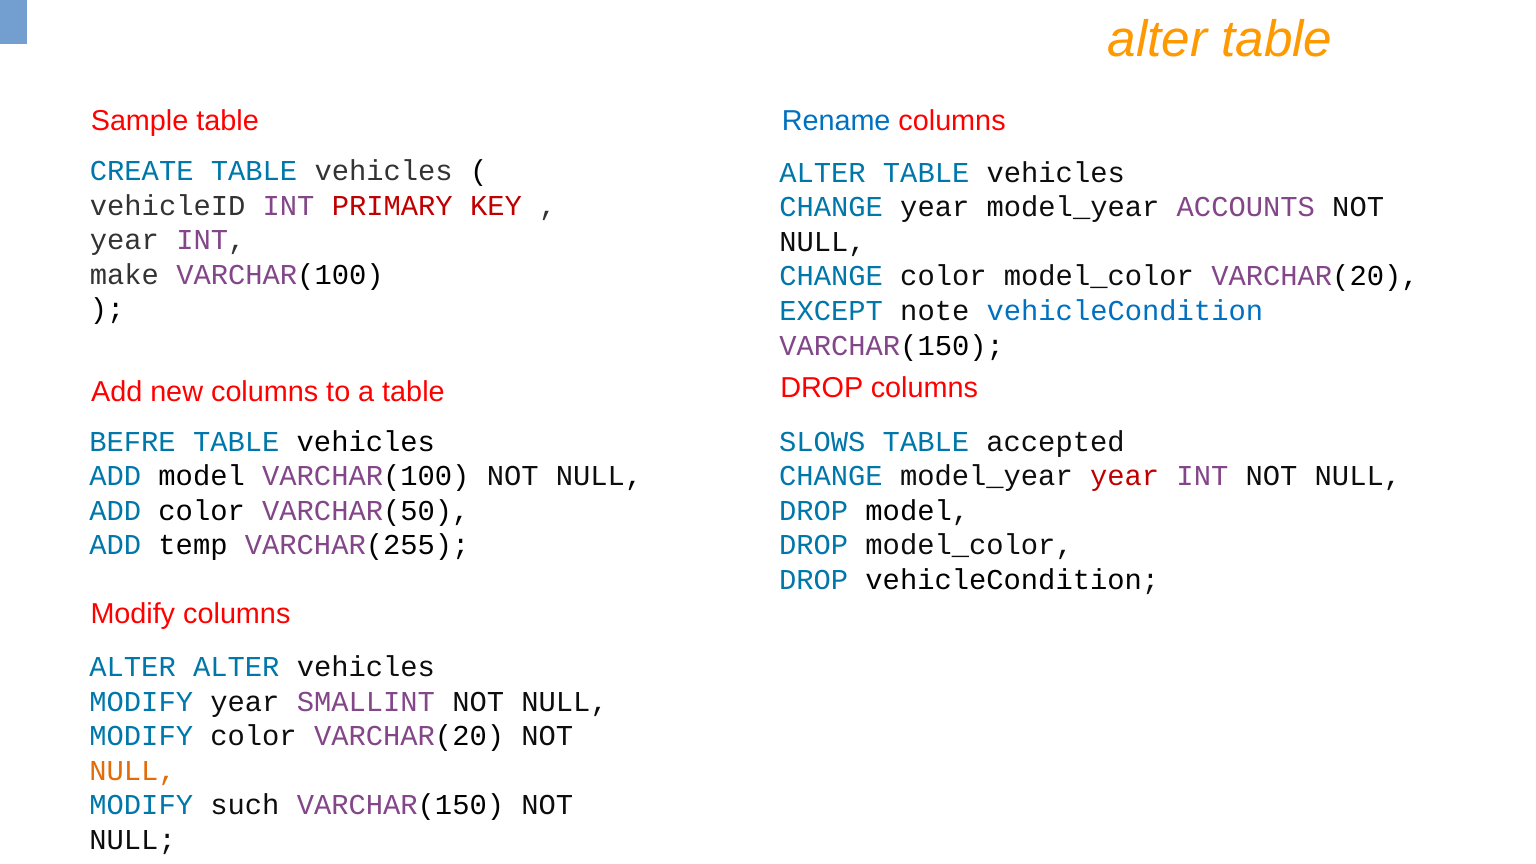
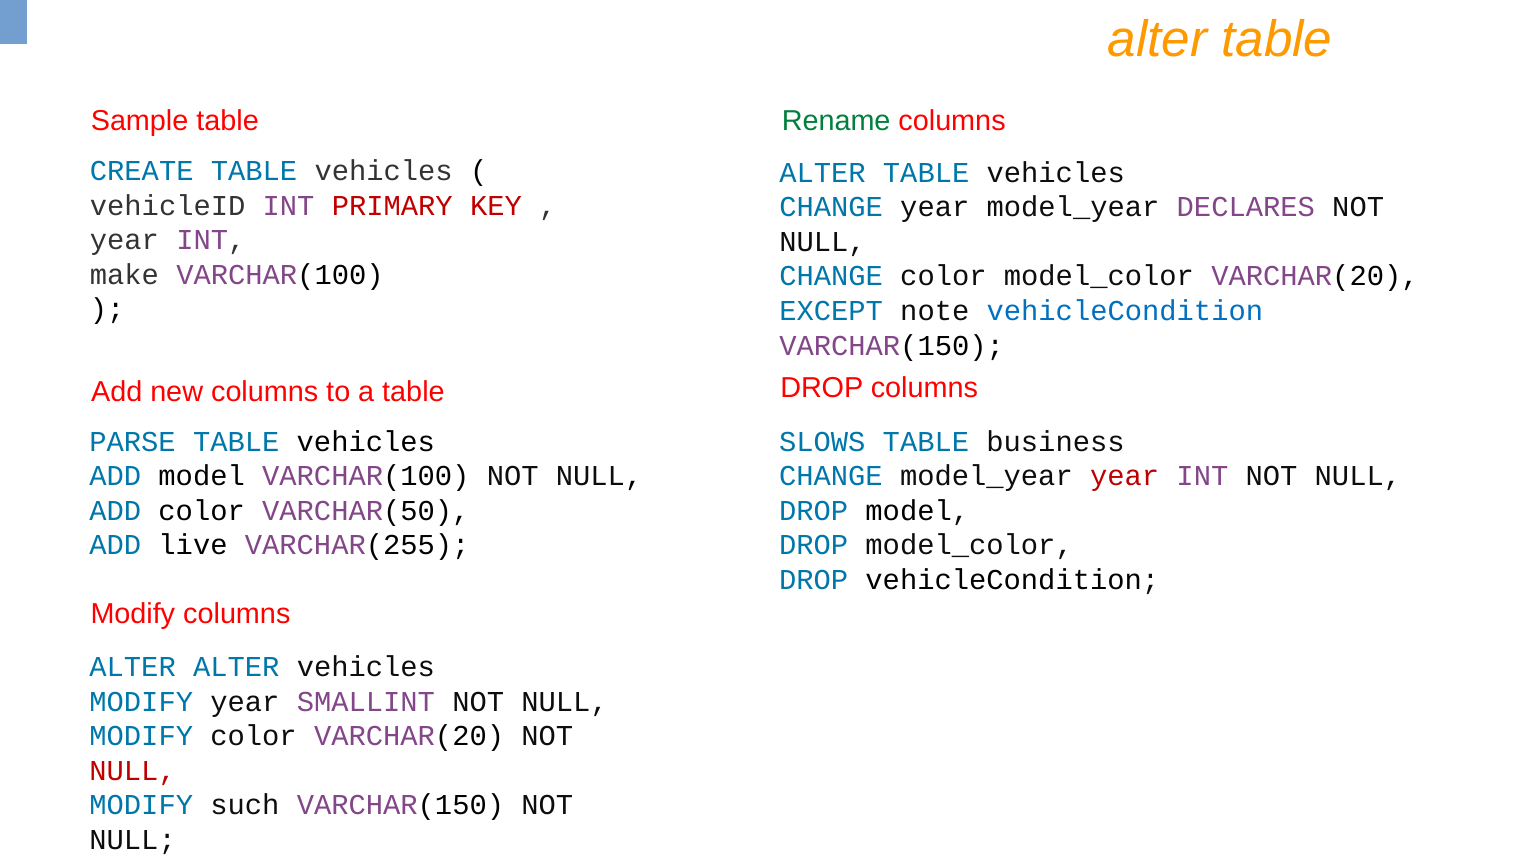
Rename colour: blue -> green
ACCOUNTS: ACCOUNTS -> DECLARES
BEFRE: BEFRE -> PARSE
accepted: accepted -> business
temp: temp -> live
NULL at (133, 771) colour: orange -> red
